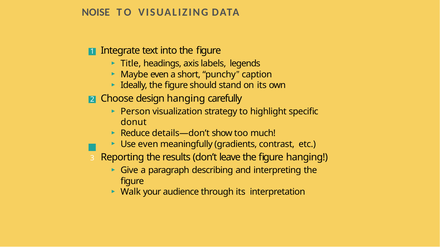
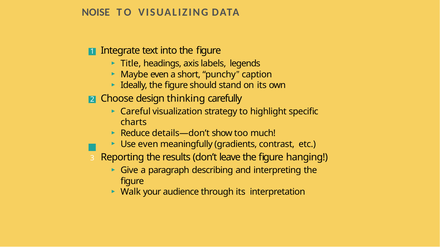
design hanging: hanging -> thinking
Person: Person -> Careful
donut: donut -> charts
